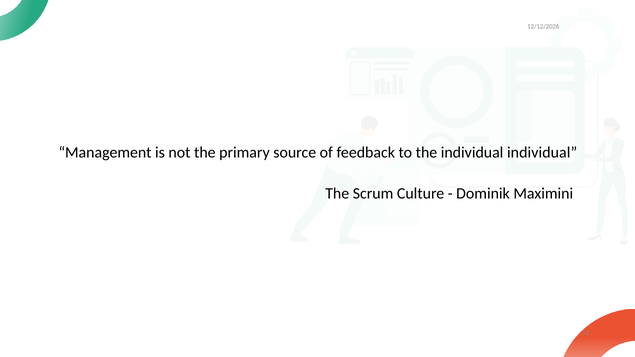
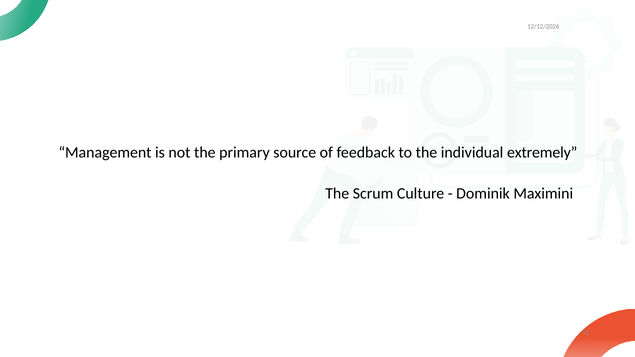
individual individual: individual -> extremely
